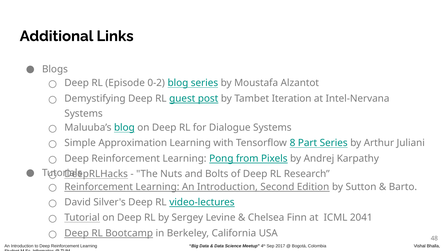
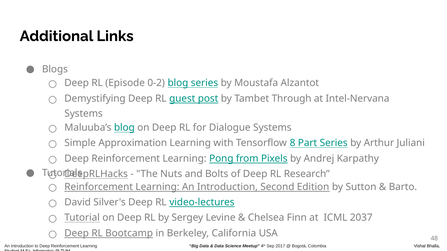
Iteration: Iteration -> Through
2041: 2041 -> 2037
